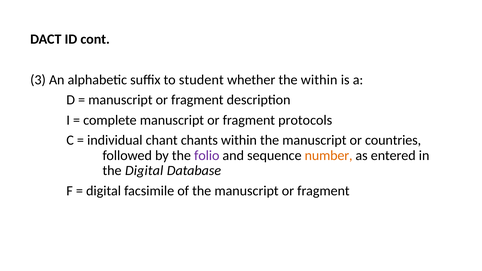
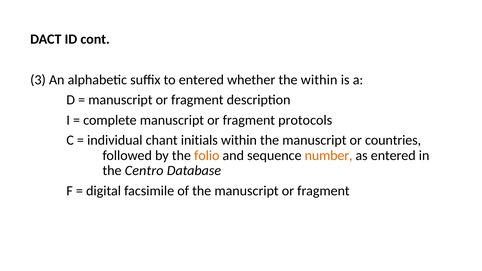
to student: student -> entered
chants: chants -> initials
folio colour: purple -> orange
the Digital: Digital -> Centro
